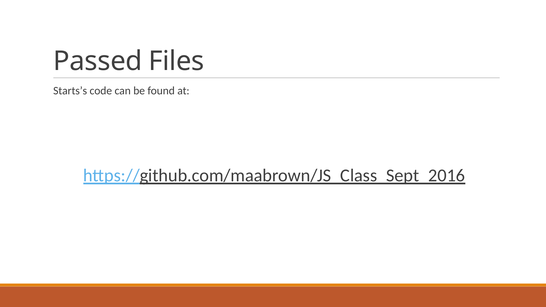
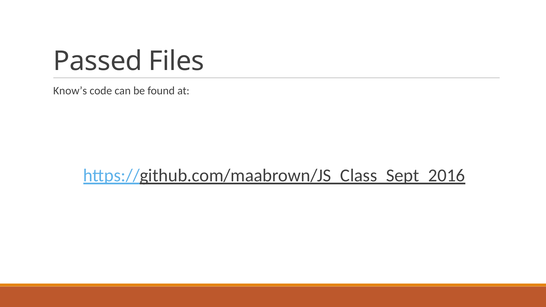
Starts’s: Starts’s -> Know’s
